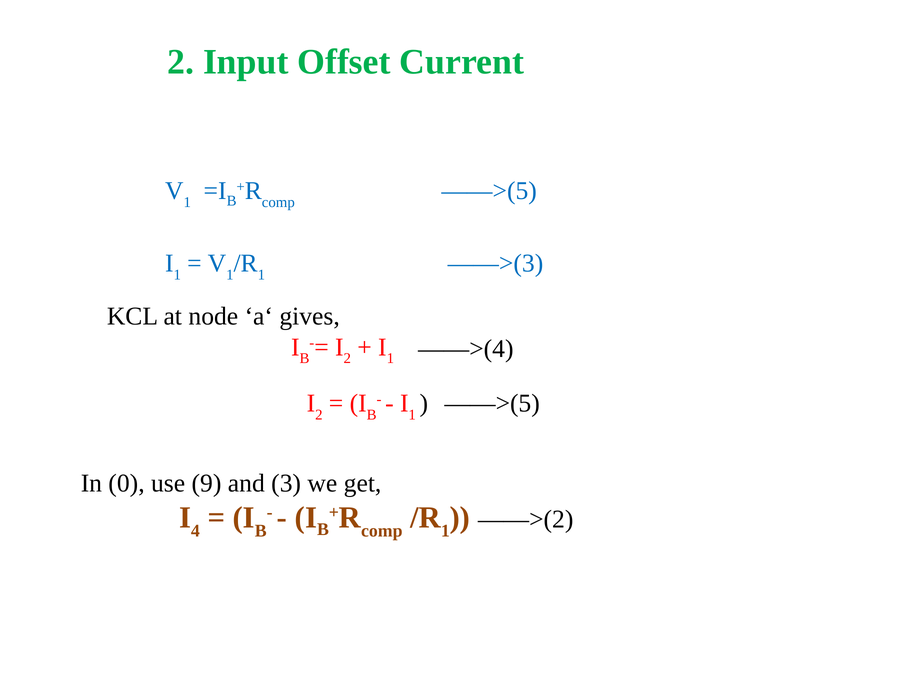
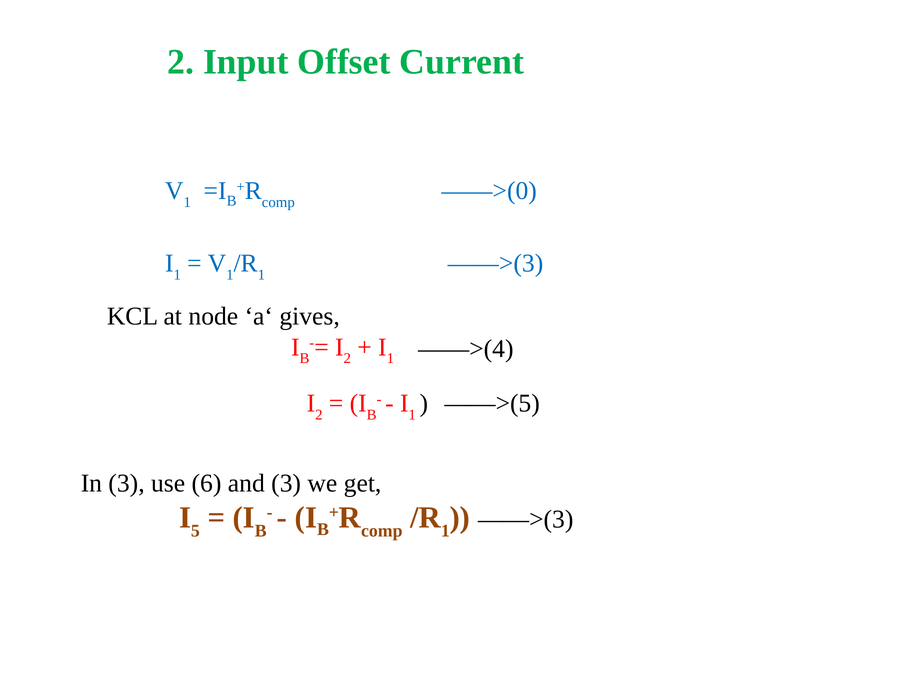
——>(5 at (489, 191): ——>(5 -> ——>(0
In 0: 0 -> 3
9: 9 -> 6
4: 4 -> 5
——>(2 at (526, 519): ——>(2 -> ——>(3
